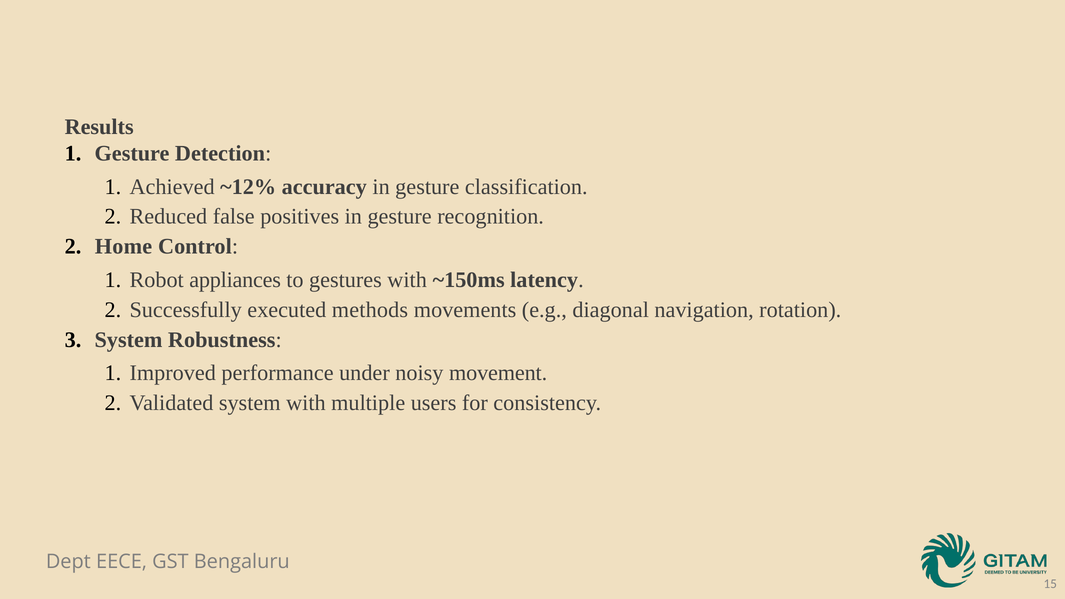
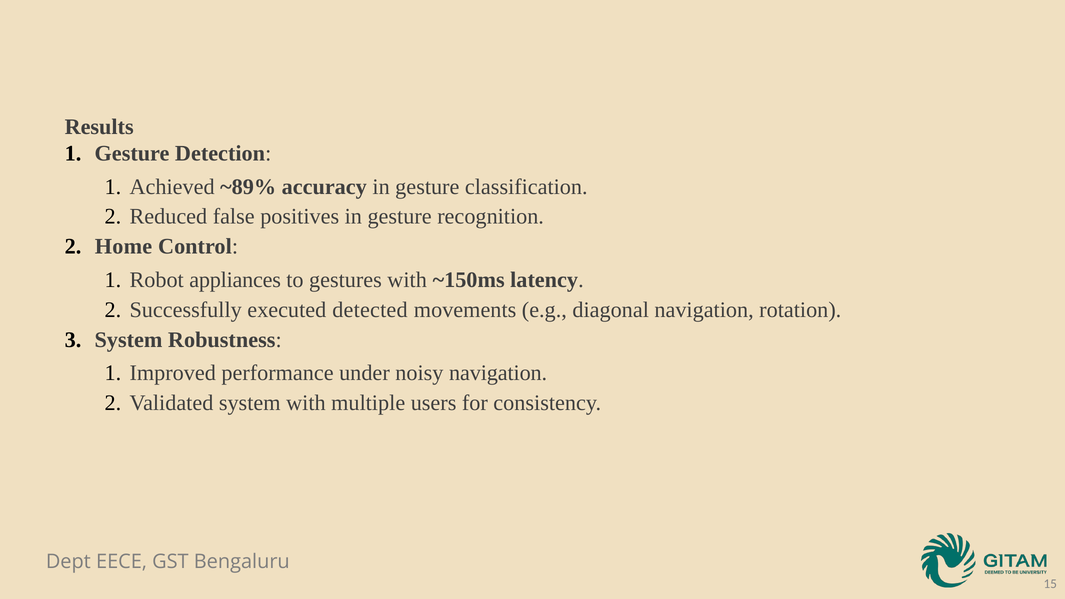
~12%: ~12% -> ~89%
methods: methods -> detected
noisy movement: movement -> navigation
